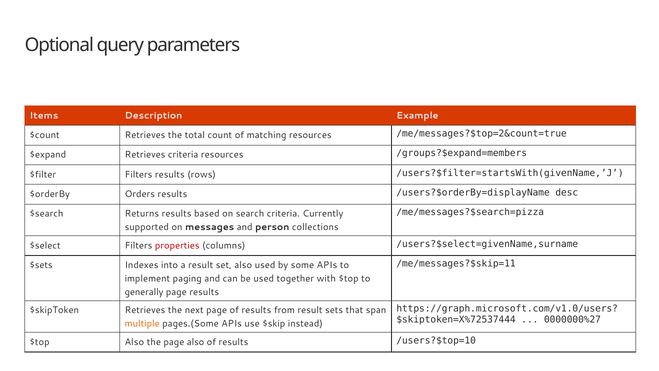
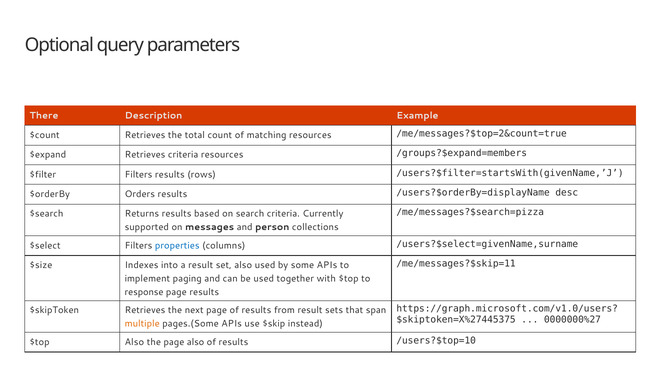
Items: Items -> There
properties colour: red -> blue
$sets: $sets -> $size
generally: generally -> response
$skiptoken=X%72537444: $skiptoken=X%72537444 -> $skiptoken=X%27445375
